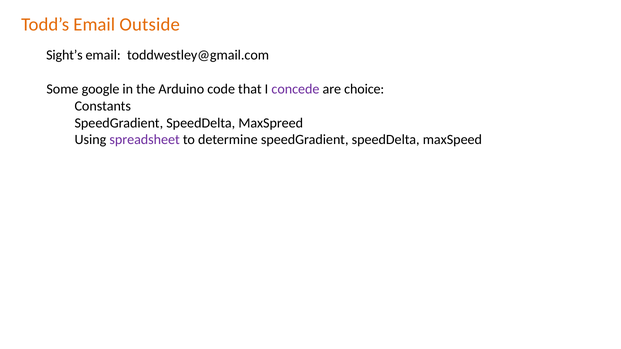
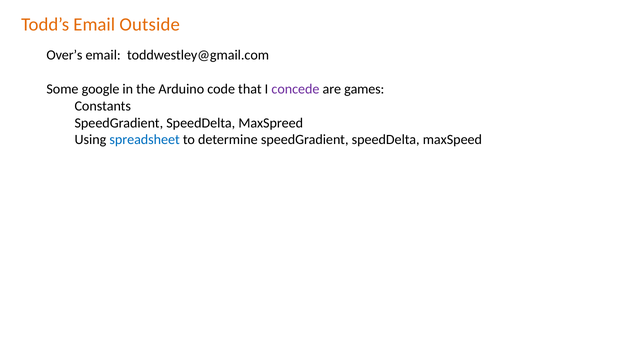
Sight’s: Sight’s -> Over’s
choice: choice -> games
spreadsheet colour: purple -> blue
